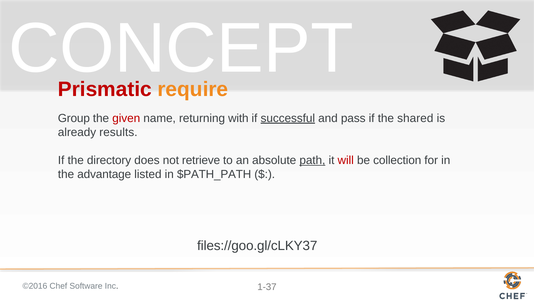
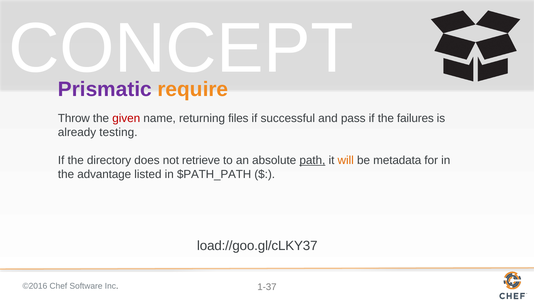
Prismatic colour: red -> purple
Group: Group -> Throw
with: with -> files
successful underline: present -> none
shared: shared -> failures
results: results -> testing
will colour: red -> orange
collection: collection -> metadata
files://goo.gl/cLKY37: files://goo.gl/cLKY37 -> load://goo.gl/cLKY37
